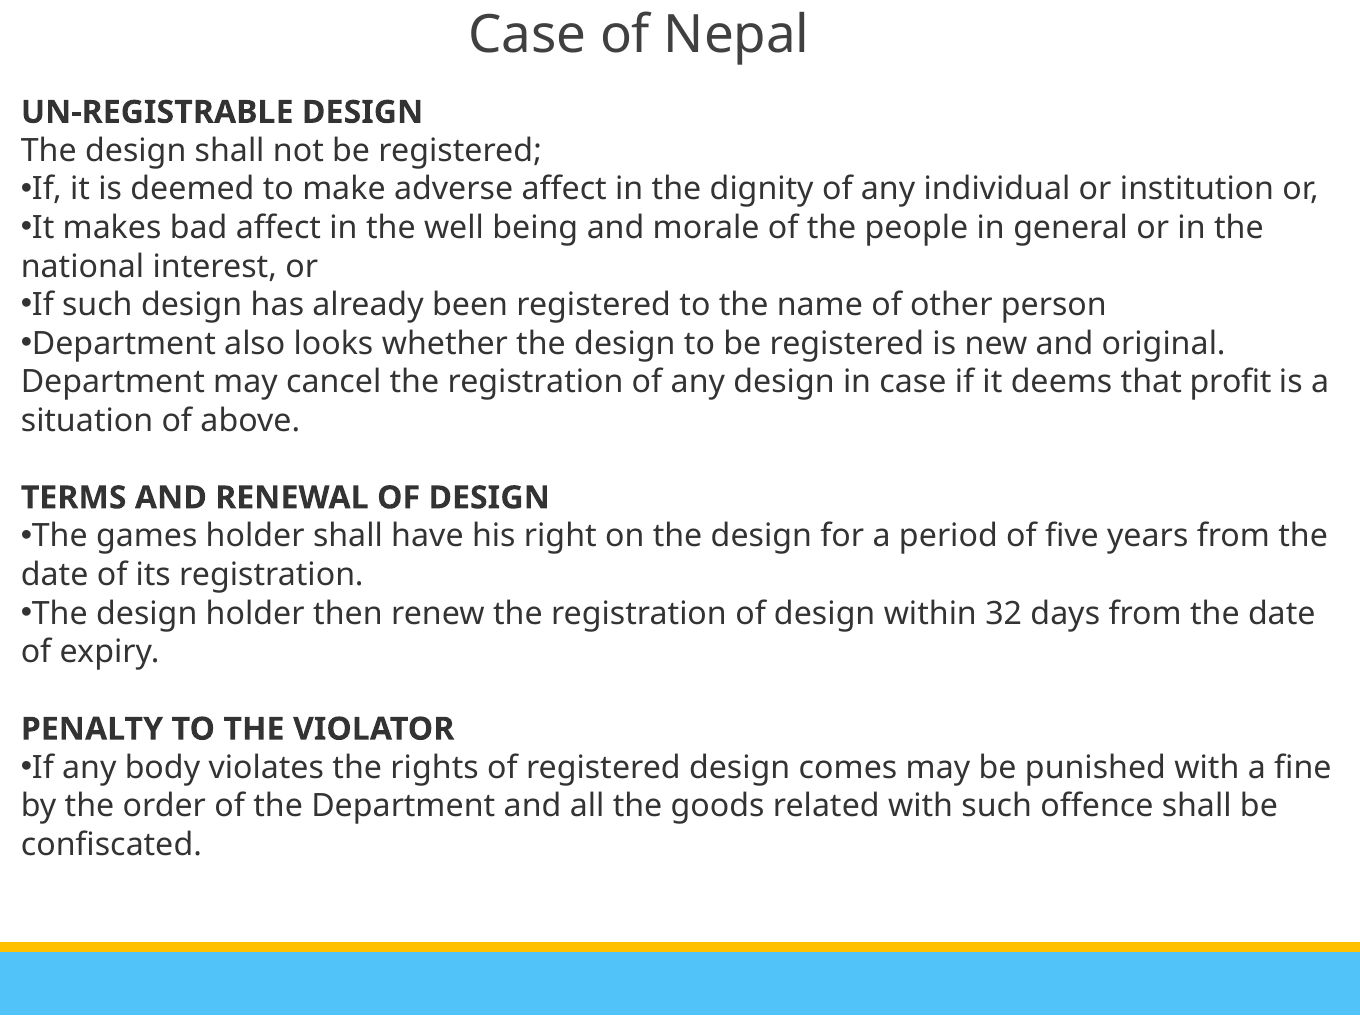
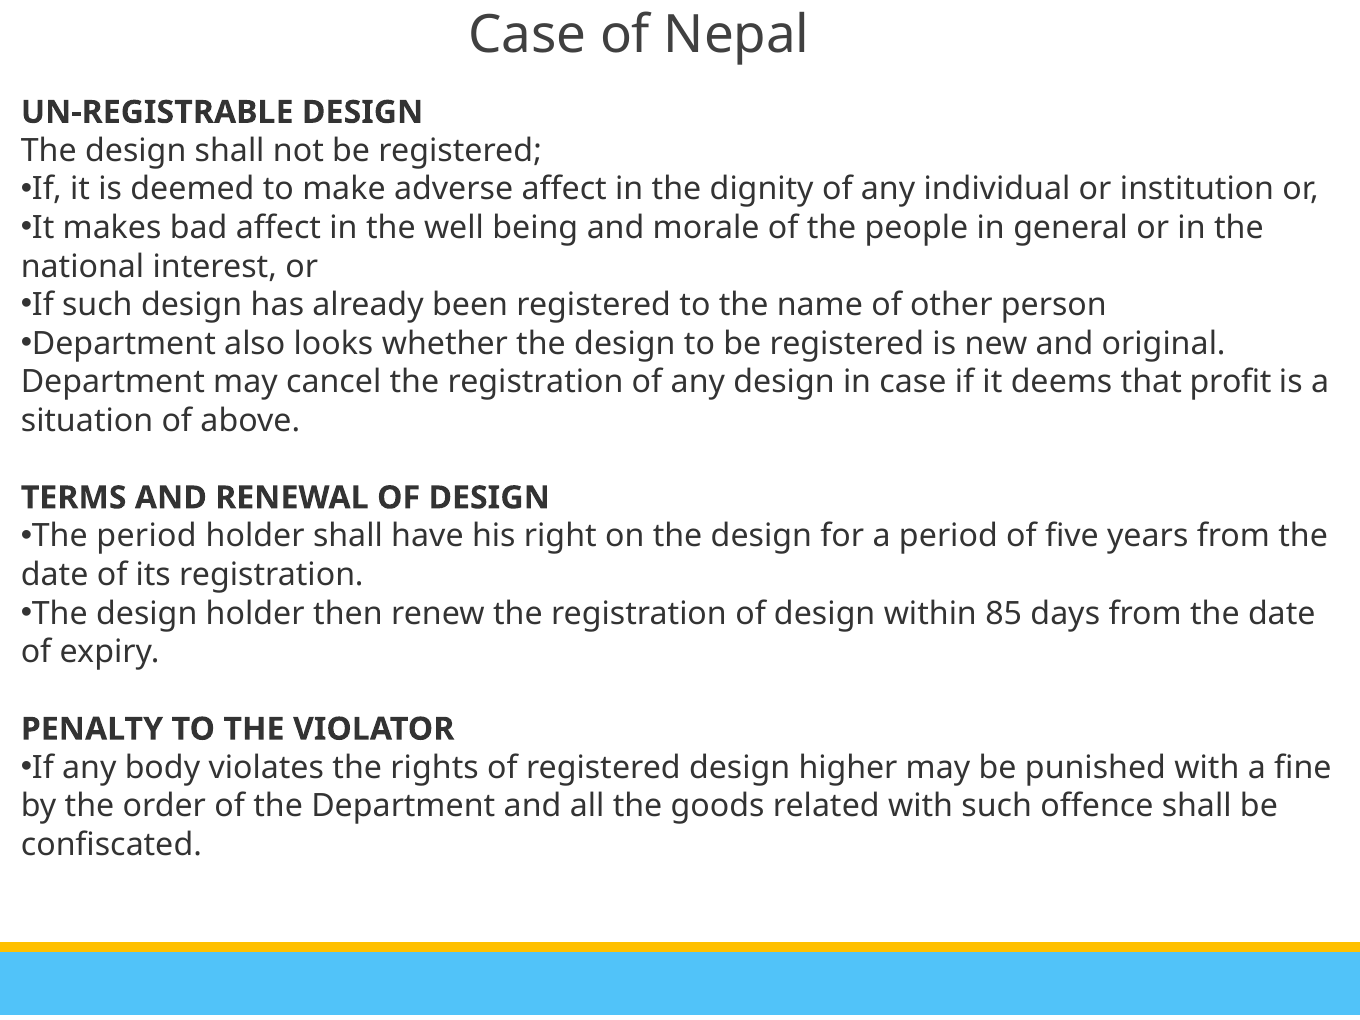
The games: games -> period
32: 32 -> 85
comes: comes -> higher
